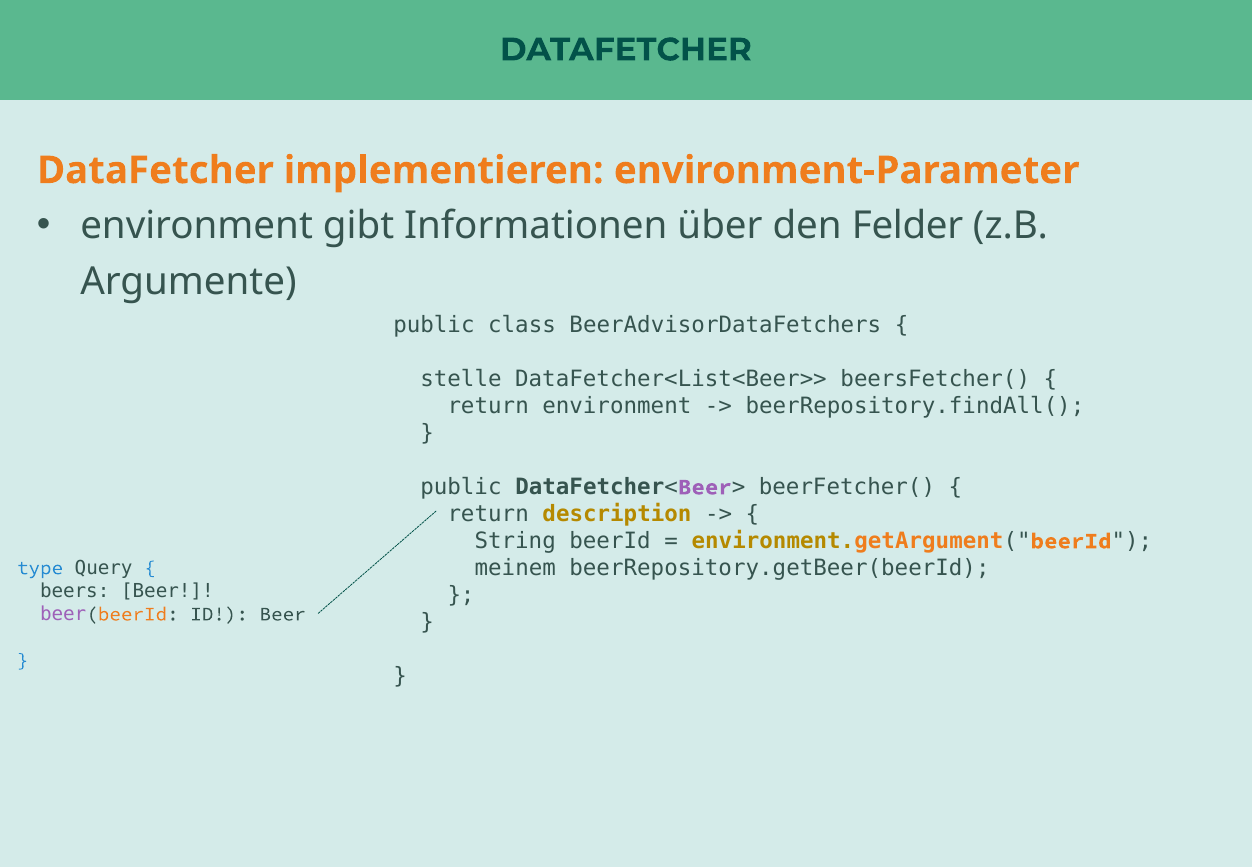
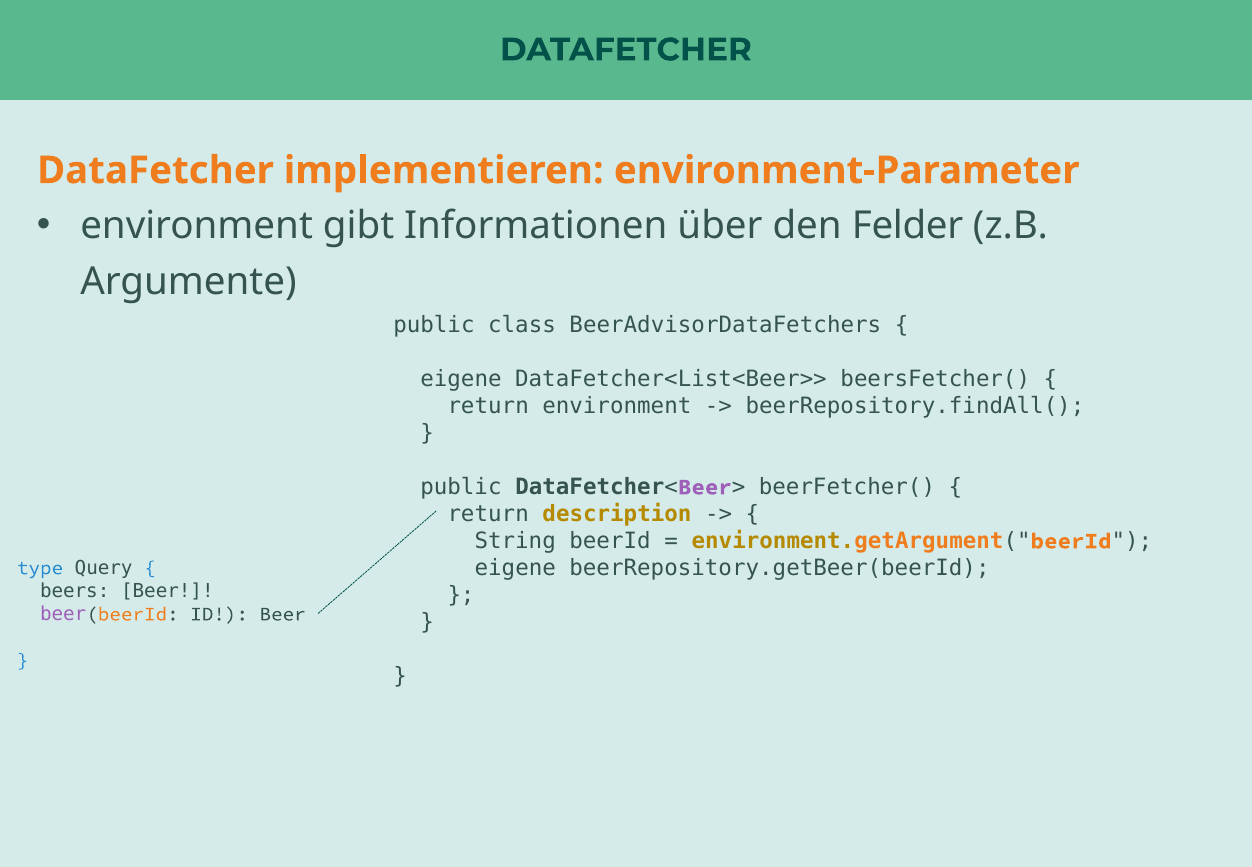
stelle at (461, 379): stelle -> eigene
meinem at (515, 568): meinem -> eigene
